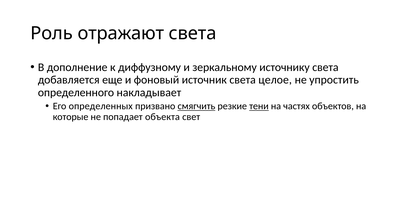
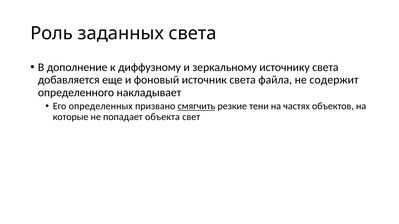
отражают: отражают -> заданных
целое: целое -> файла
упростить: упростить -> содержит
тени underline: present -> none
